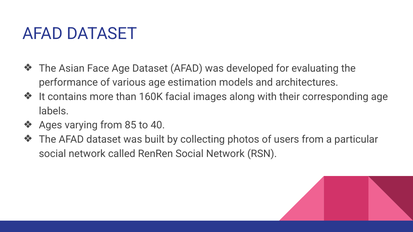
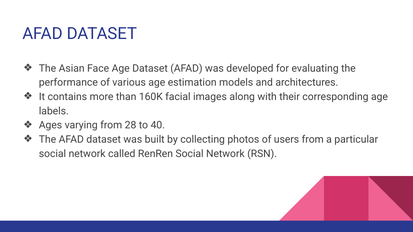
85: 85 -> 28
